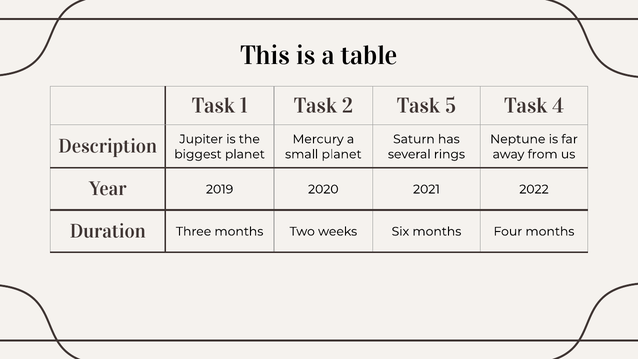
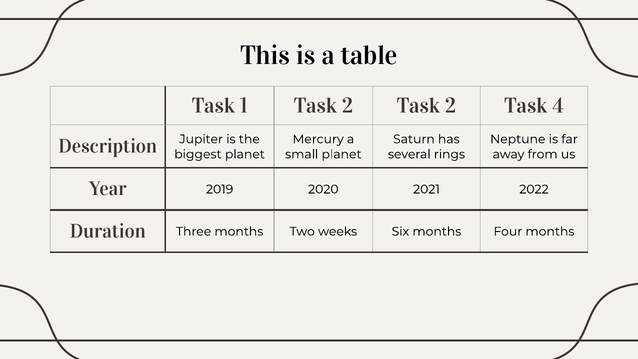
2 Task 5: 5 -> 2
